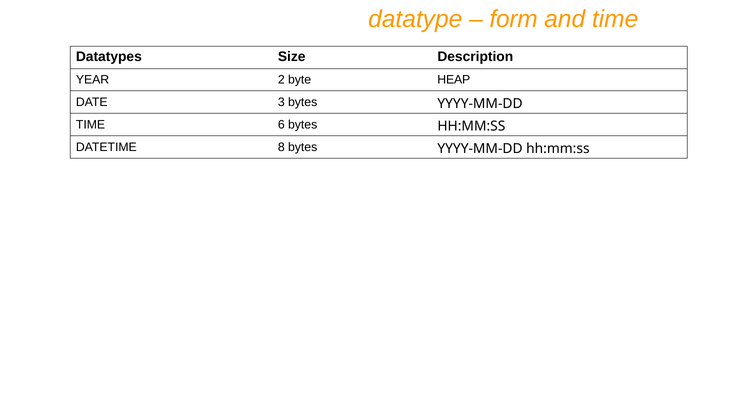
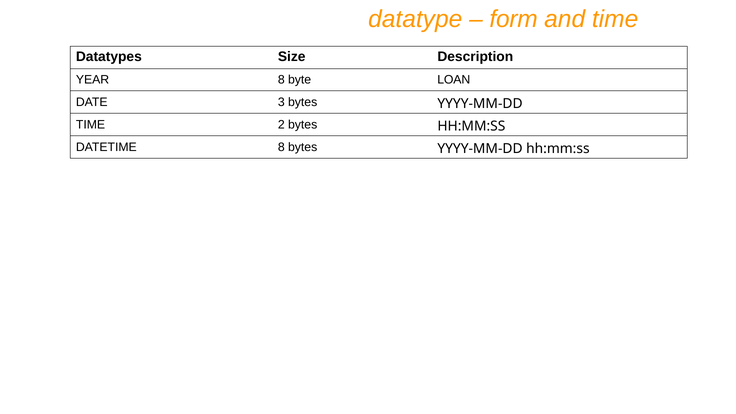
YEAR 2: 2 -> 8
HEAP: HEAP -> LOAN
6: 6 -> 2
